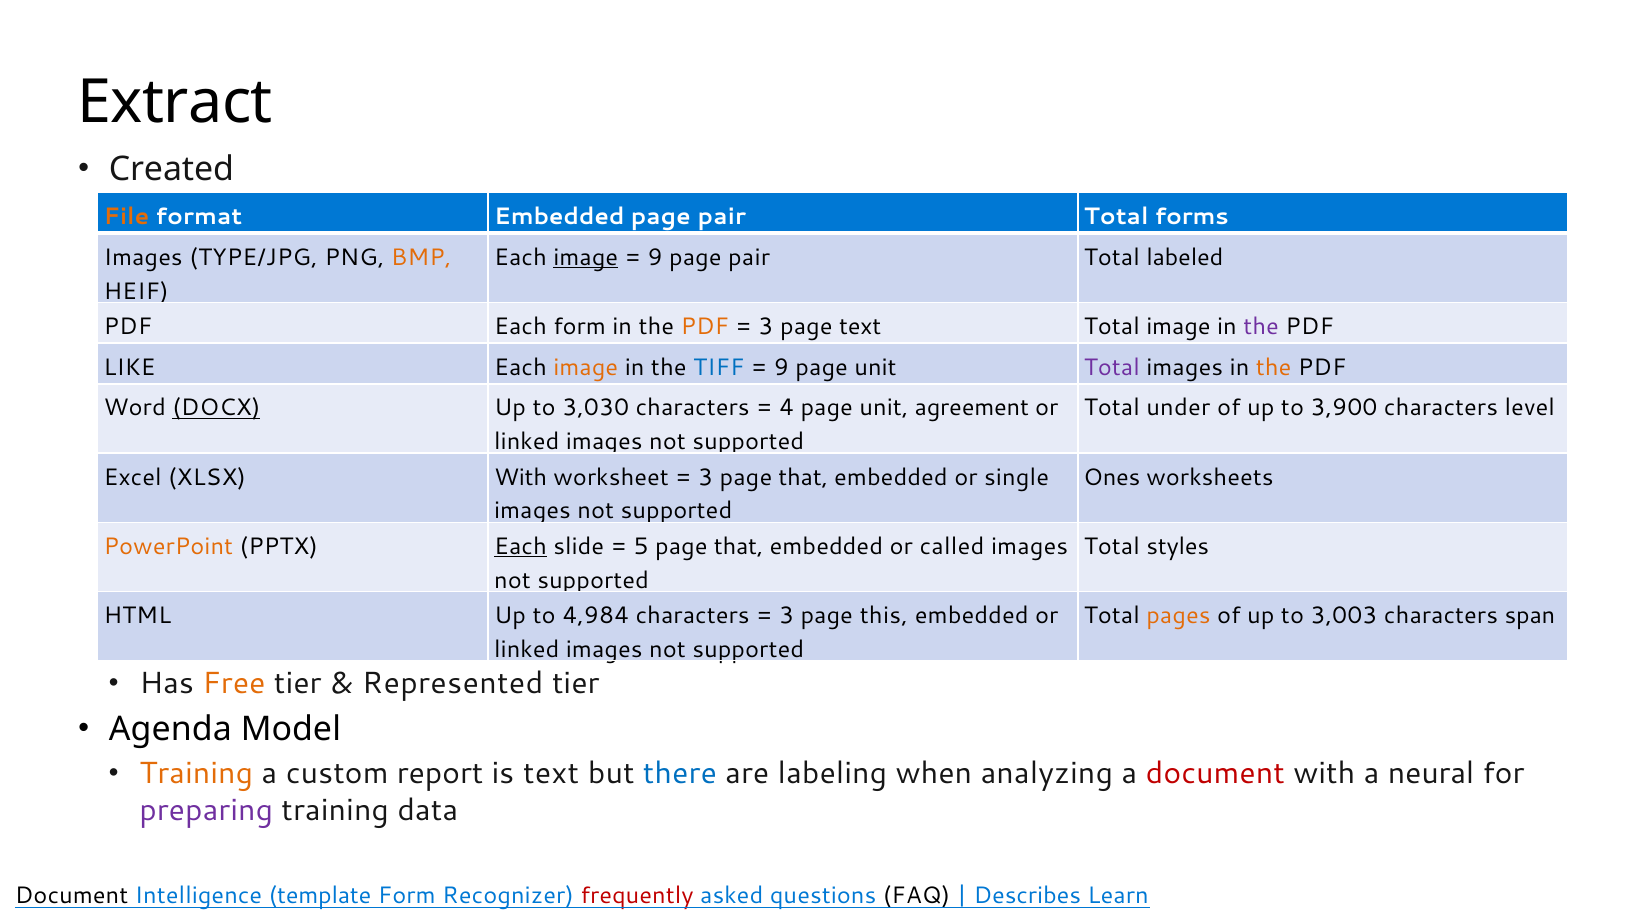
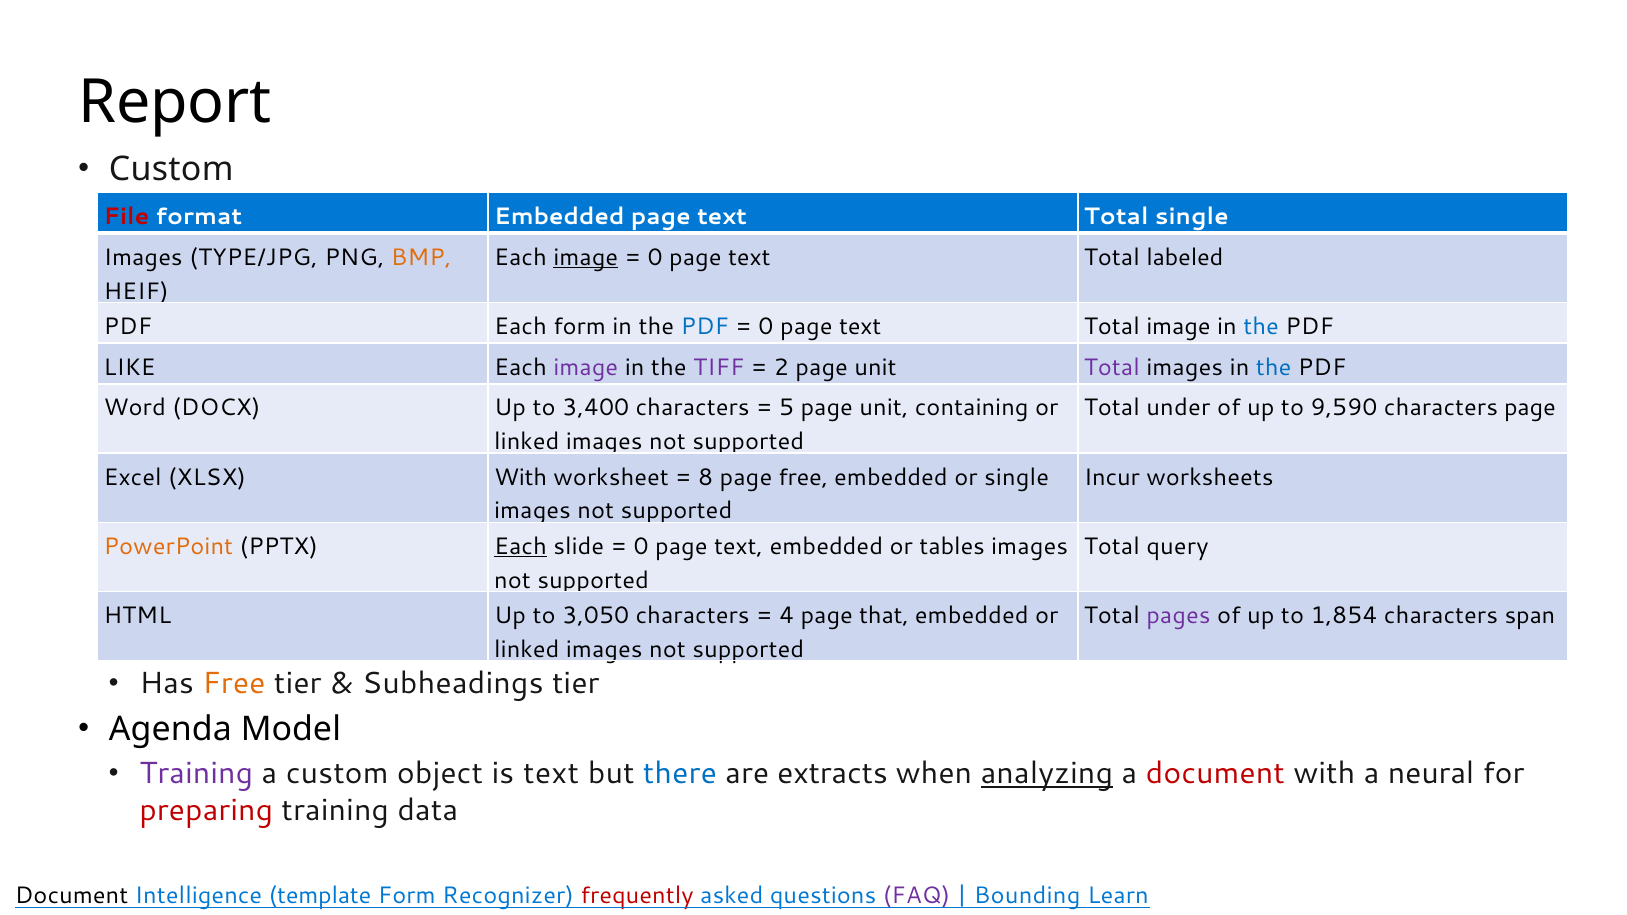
Extract: Extract -> Report
Created at (171, 170): Created -> Custom
File colour: orange -> red
pair at (722, 217): pair -> text
Total forms: forms -> single
9 at (655, 257): 9 -> 0
pair at (749, 257): pair -> text
PDF at (705, 327) colour: orange -> blue
3 at (766, 327): 3 -> 0
the at (1261, 327) colour: purple -> blue
image at (586, 367) colour: orange -> purple
TIFF colour: blue -> purple
9 at (781, 367): 9 -> 2
the at (1274, 367) colour: orange -> blue
DOCX underline: present -> none
3,030: 3,030 -> 3,400
4: 4 -> 5
agreement: agreement -> containing
3,900: 3,900 -> 9,590
characters level: level -> page
3 at (706, 477): 3 -> 8
that at (803, 477): that -> free
Ones: Ones -> Incur
5 at (641, 547): 5 -> 0
that at (739, 547): that -> text
called: called -> tables
styles: styles -> query
4,984: 4,984 -> 3,050
3 at (787, 616): 3 -> 4
this: this -> that
pages colour: orange -> purple
3,003: 3,003 -> 1,854
Represented: Represented -> Subheadings
Training at (196, 774) colour: orange -> purple
report: report -> object
labeling: labeling -> extracts
analyzing underline: none -> present
preparing colour: purple -> red
FAQ colour: black -> purple
Describes: Describes -> Bounding
